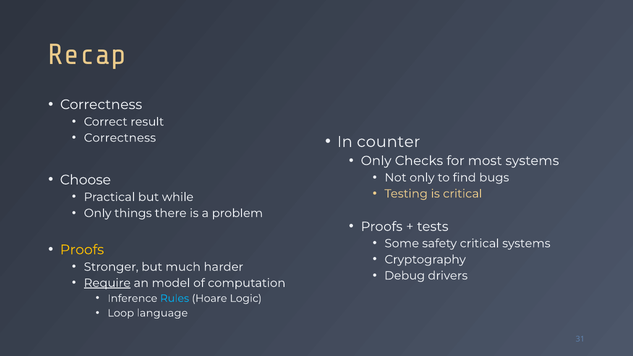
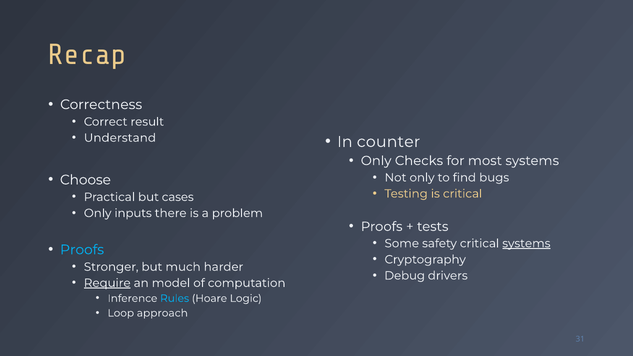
Correctness at (120, 138): Correctness -> Understand
while: while -> cases
things: things -> inputs
systems at (526, 243) underline: none -> present
Proofs at (82, 250) colour: yellow -> light blue
language: language -> approach
